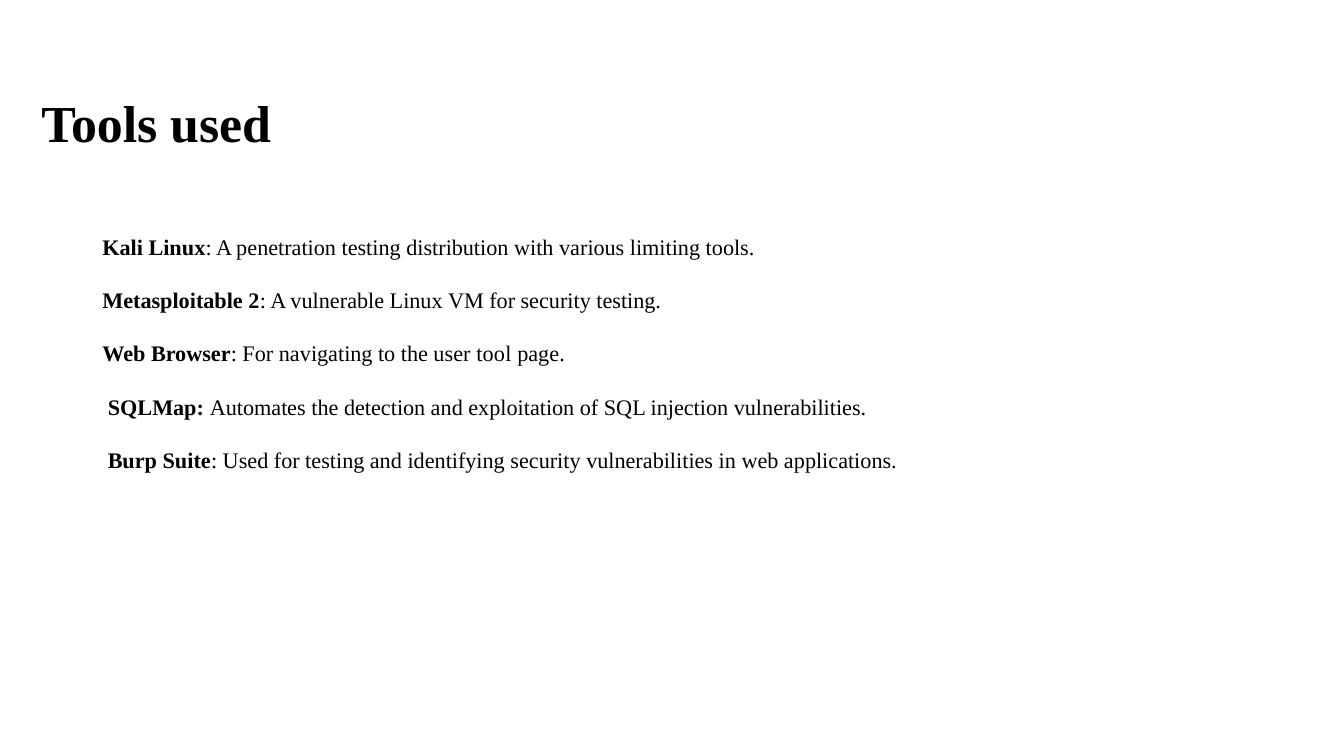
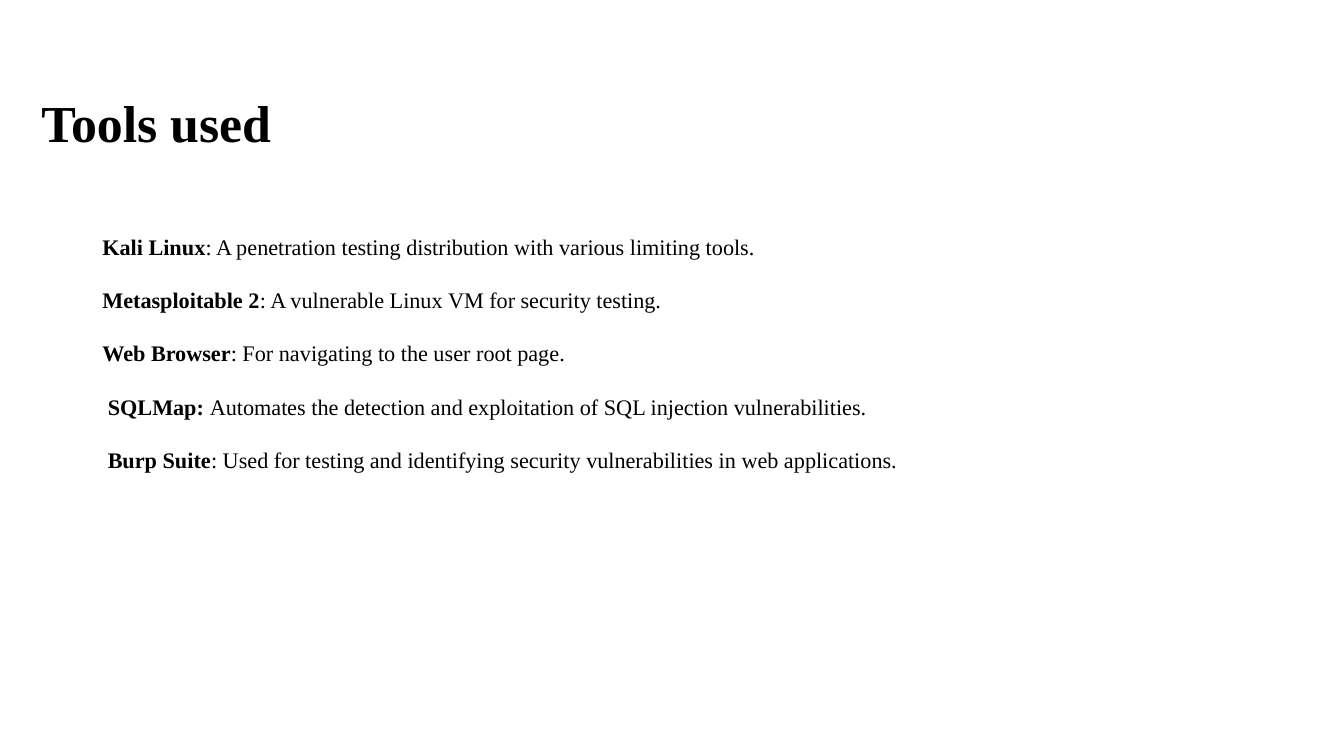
tool: tool -> root
